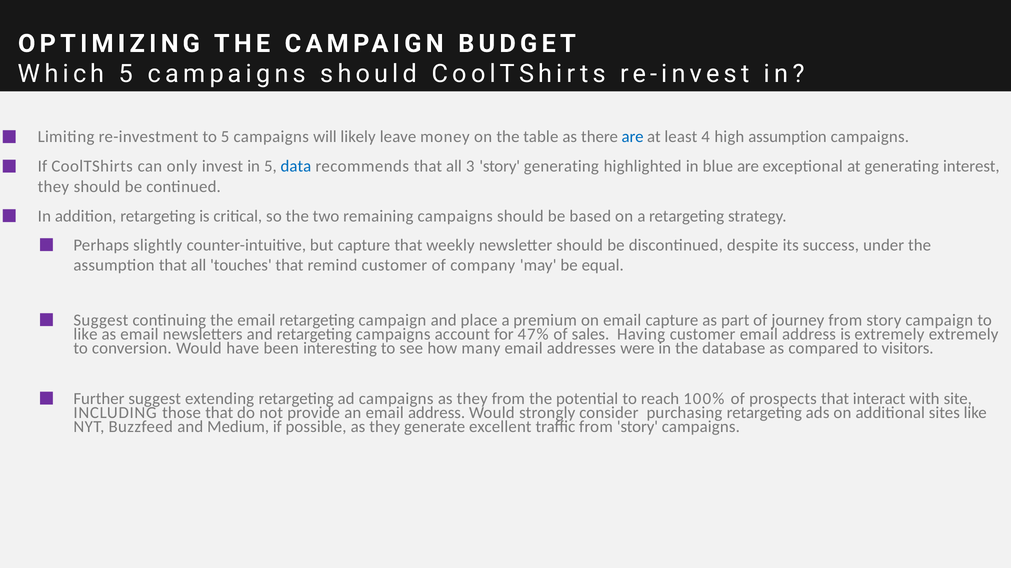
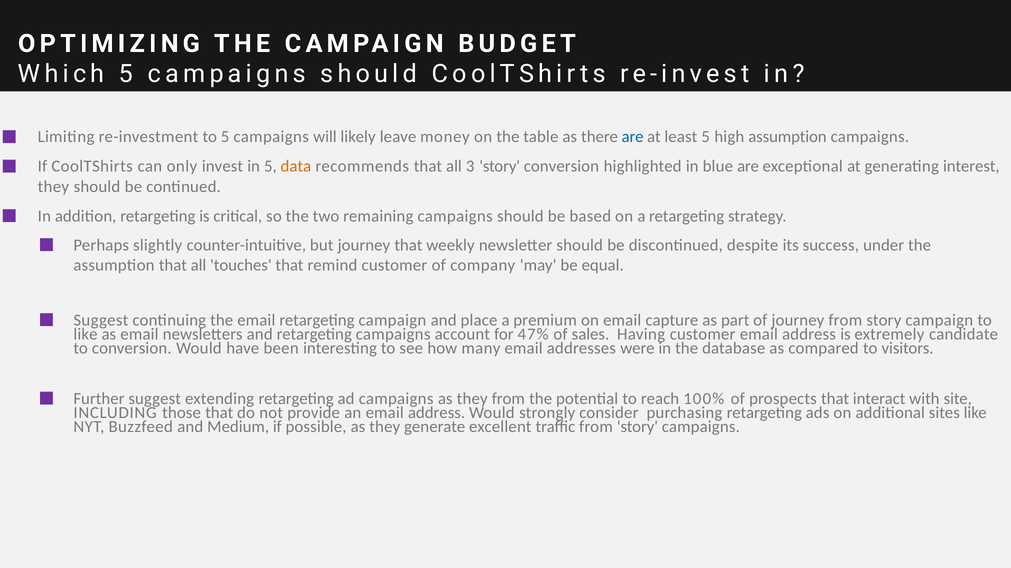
least 4: 4 -> 5
data colour: blue -> orange
story generating: generating -> conversion
but capture: capture -> journey
extremely extremely: extremely -> candidate
